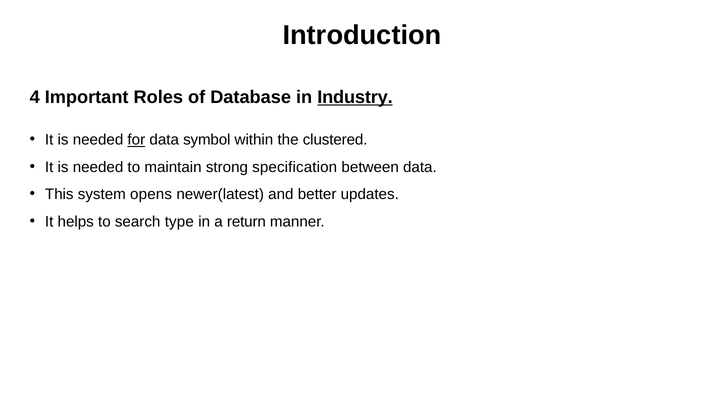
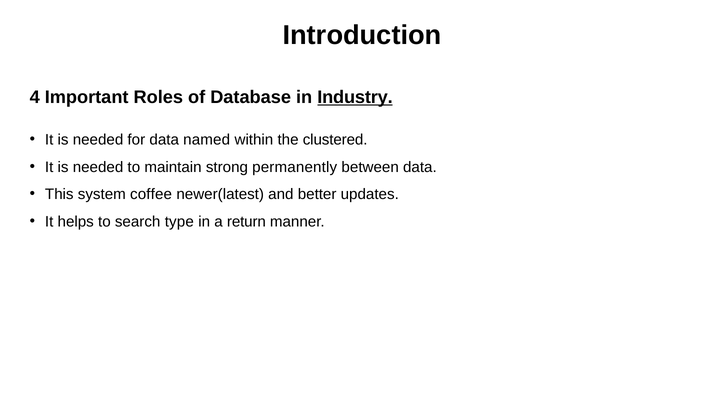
for underline: present -> none
symbol: symbol -> named
specification: specification -> permanently
opens: opens -> coffee
